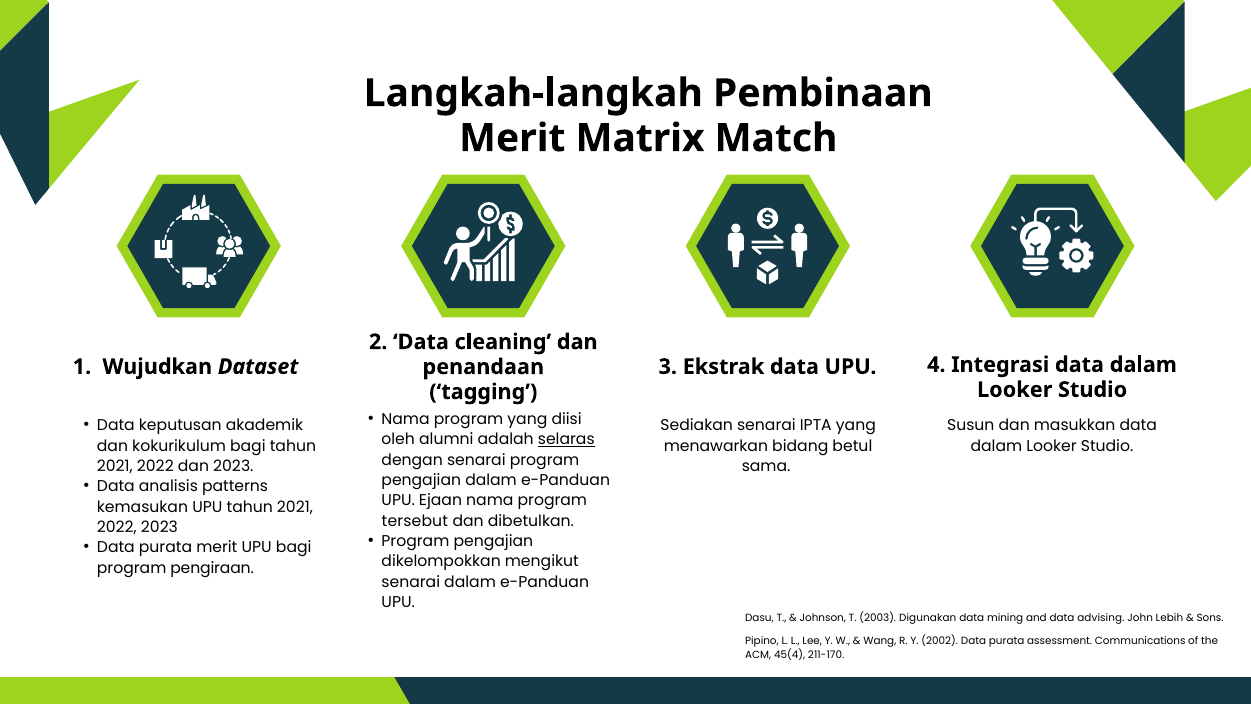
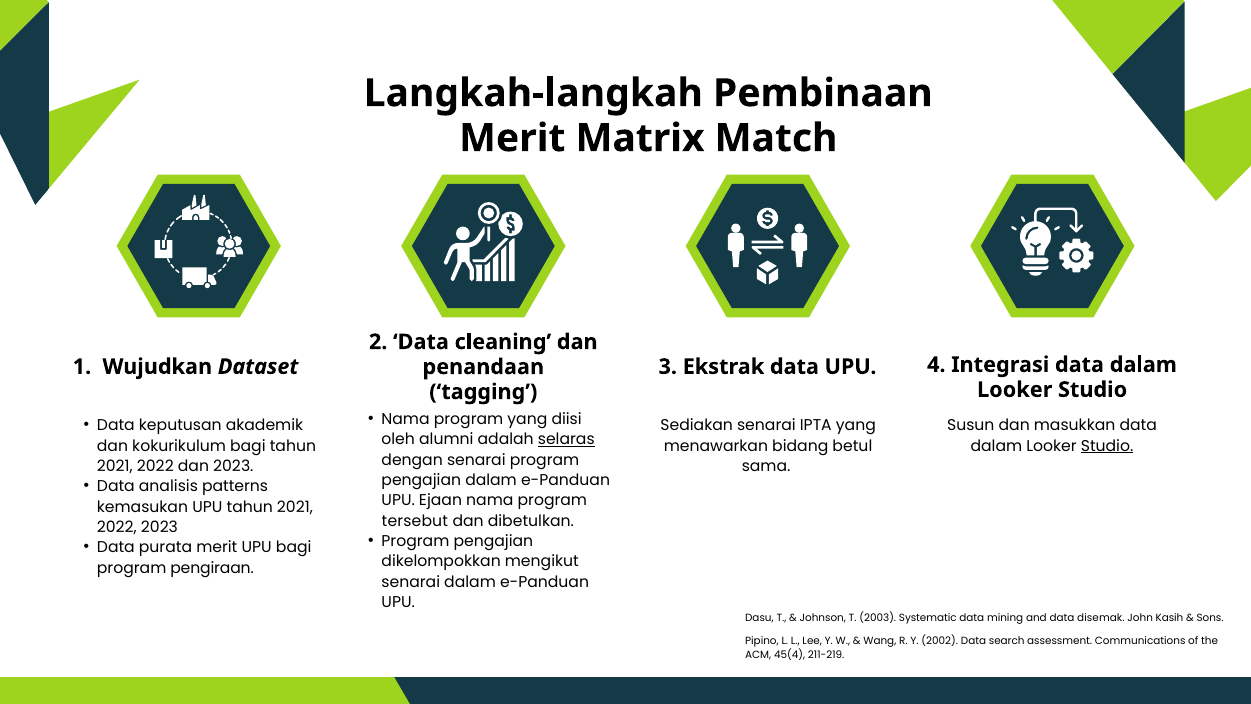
Studio at (1107, 446) underline: none -> present
Digunakan: Digunakan -> Systematic
advising: advising -> disemak
Lebih: Lebih -> Kasih
2002 Data purata: purata -> search
211-170: 211-170 -> 211-219
